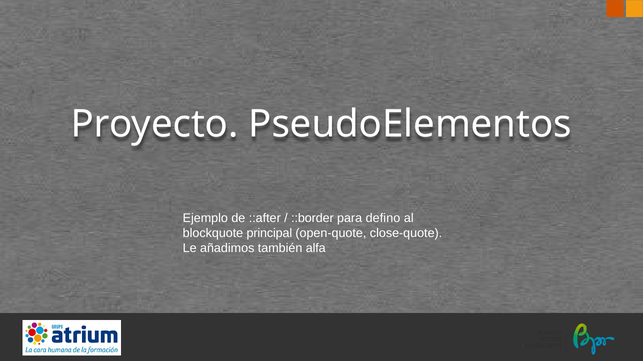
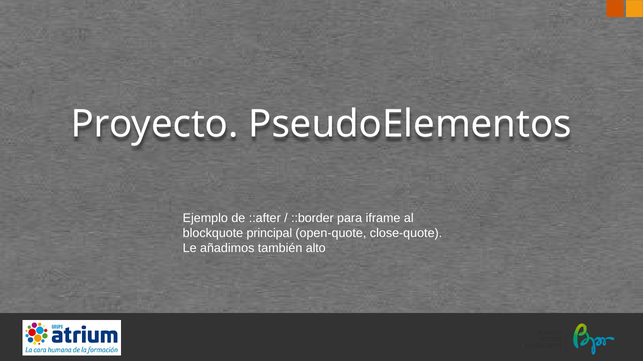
defino: defino -> iframe
alfa: alfa -> alto
